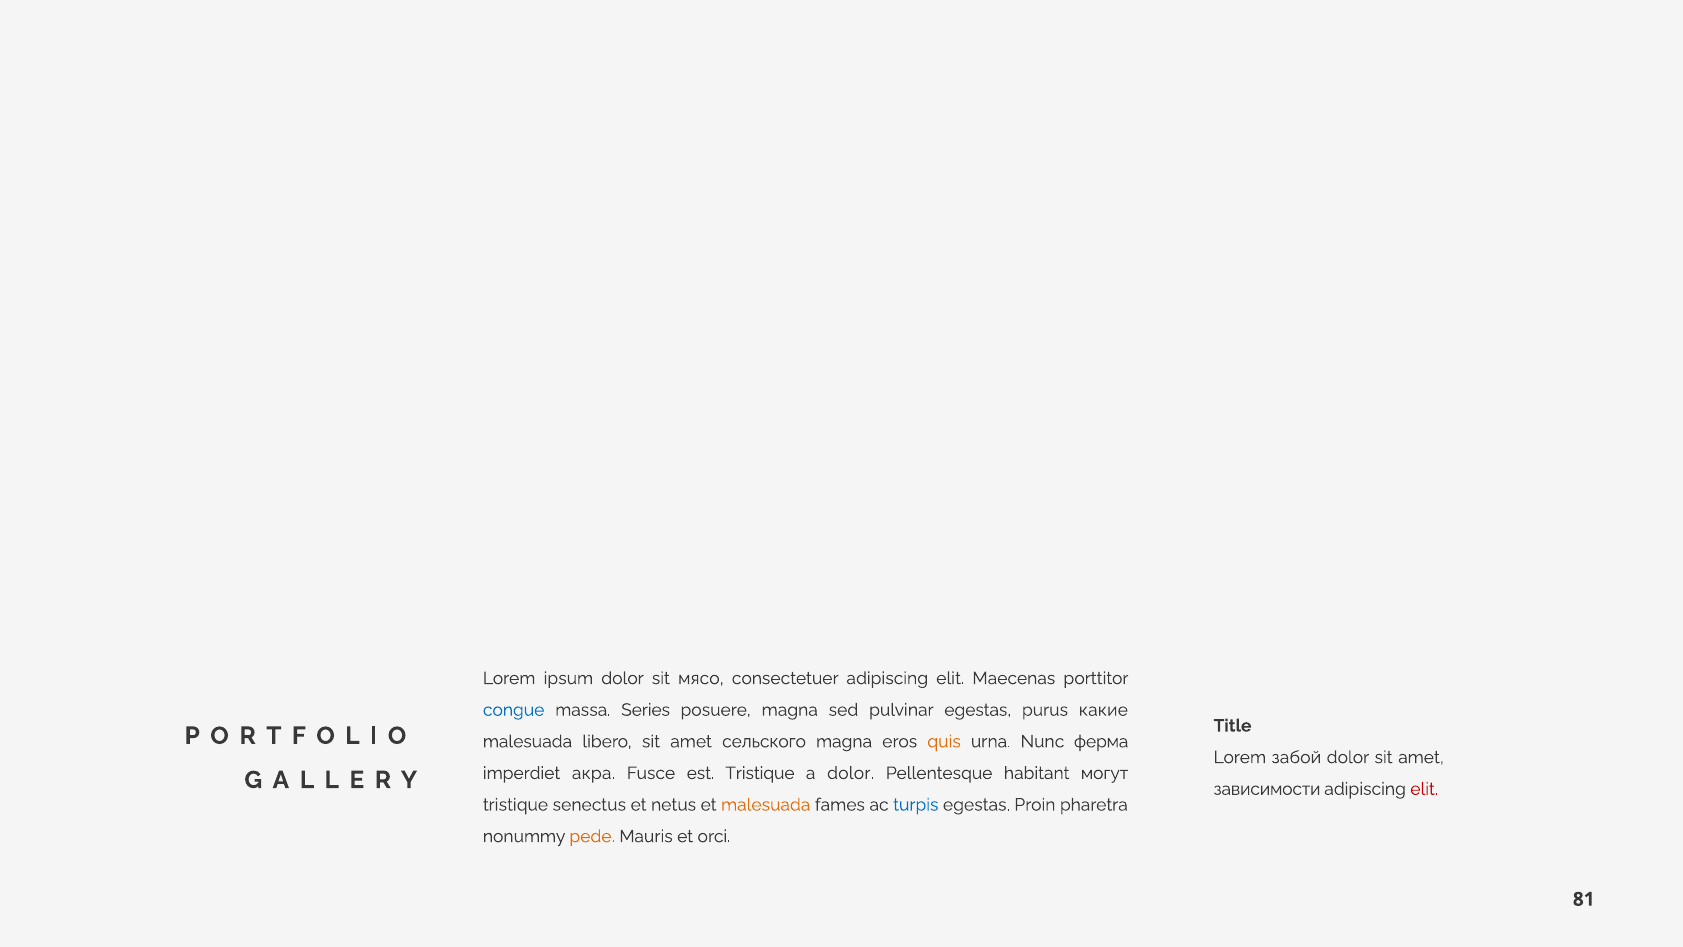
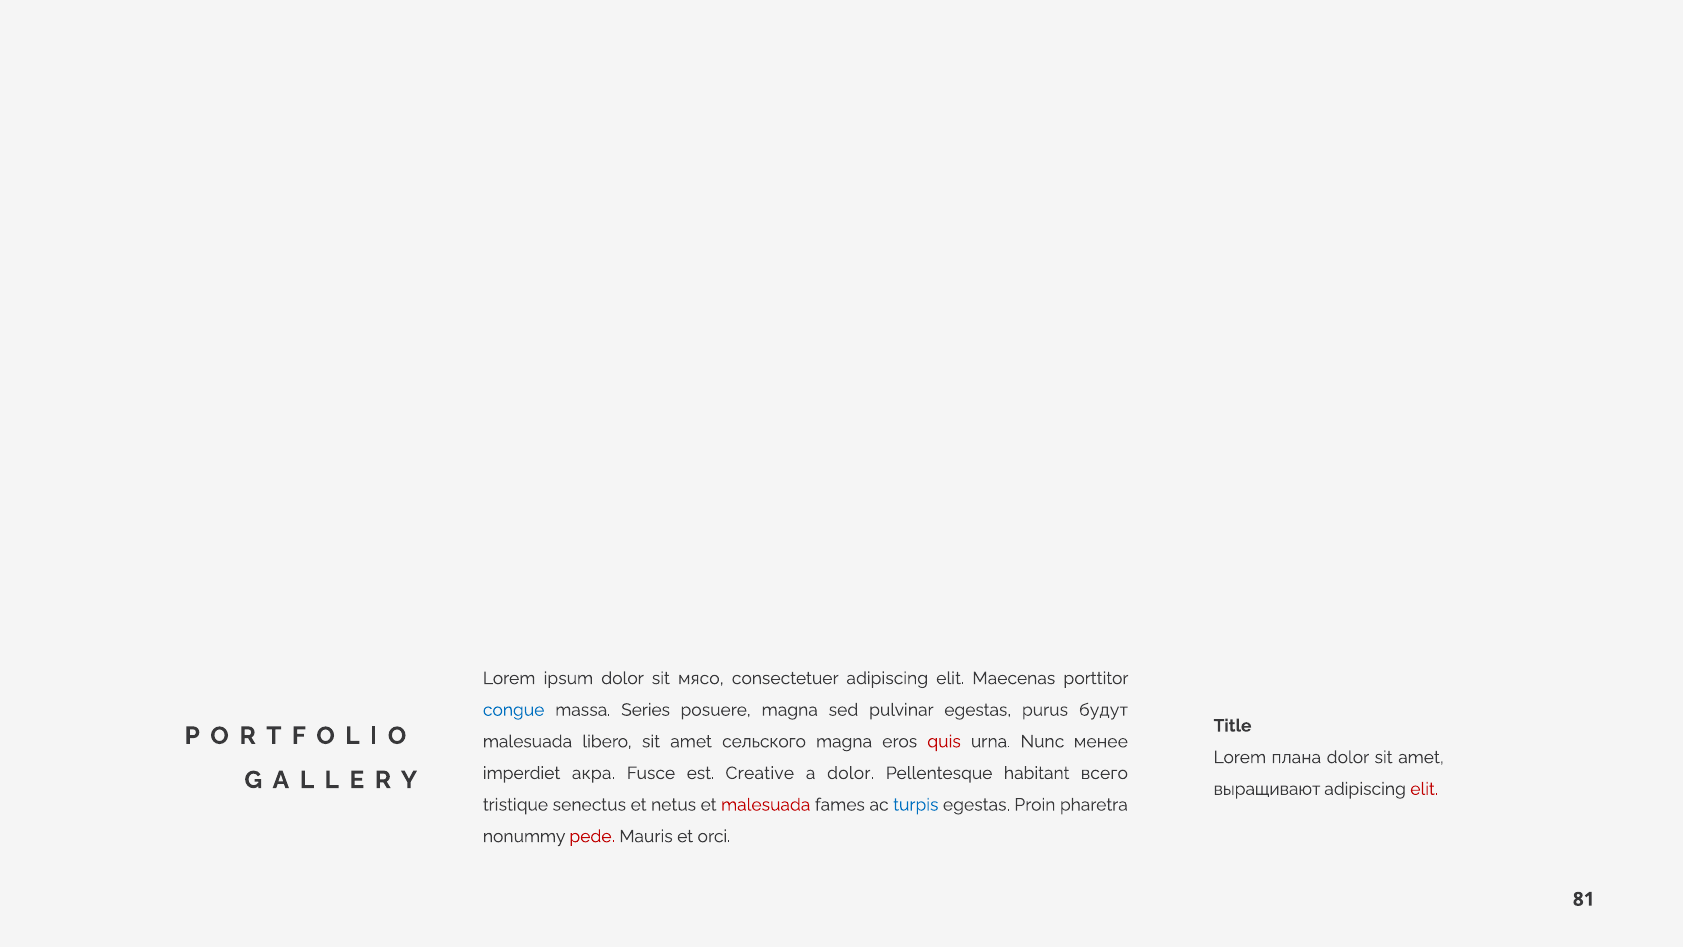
какие: какие -> будут
quis colour: orange -> red
ферма: ферма -> менее
забой: забой -> плана
est Tristique: Tristique -> Creative
могут: могут -> всего
зависимости: зависимости -> выращивают
malesuada at (766, 805) colour: orange -> red
pede colour: orange -> red
